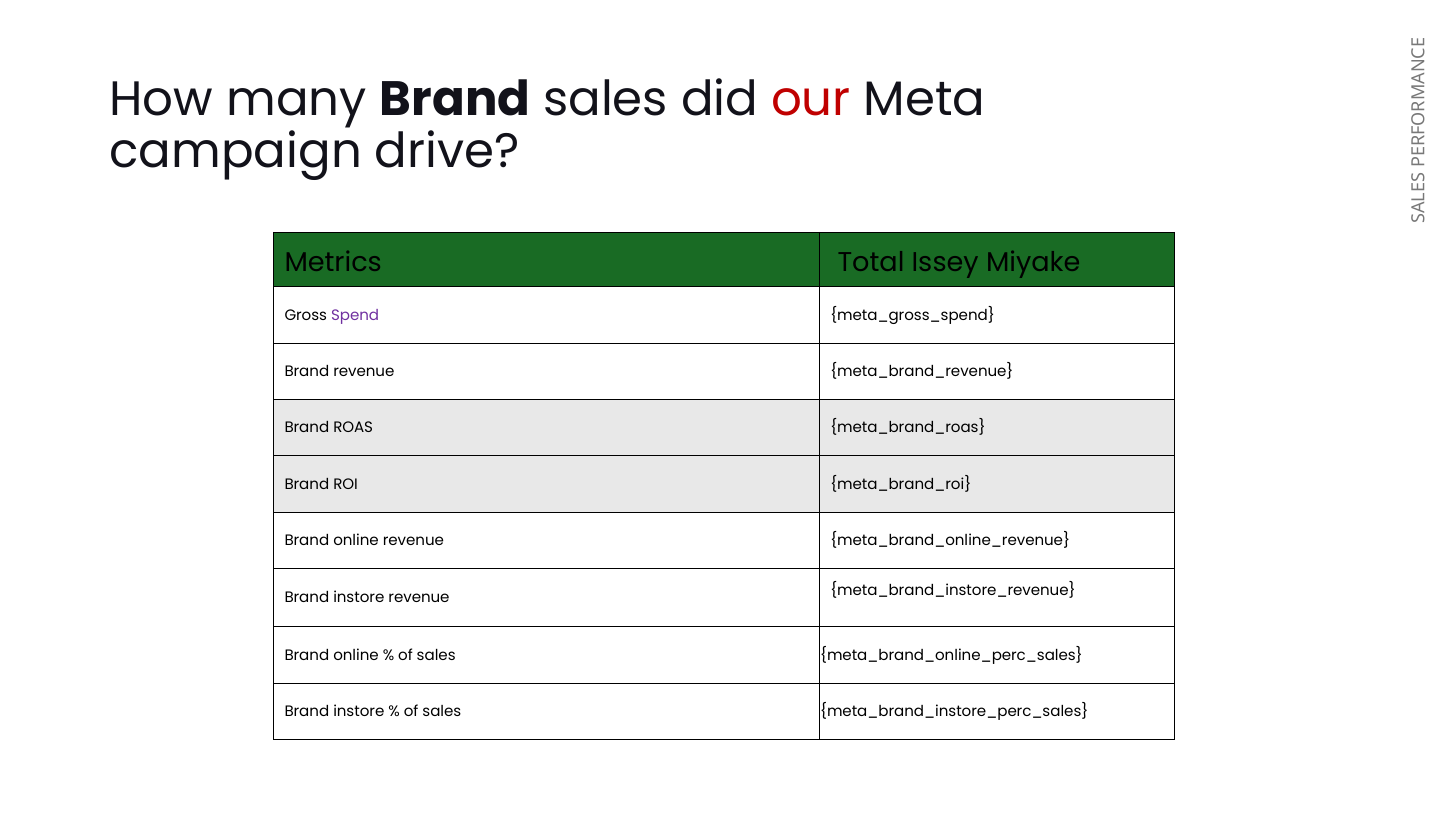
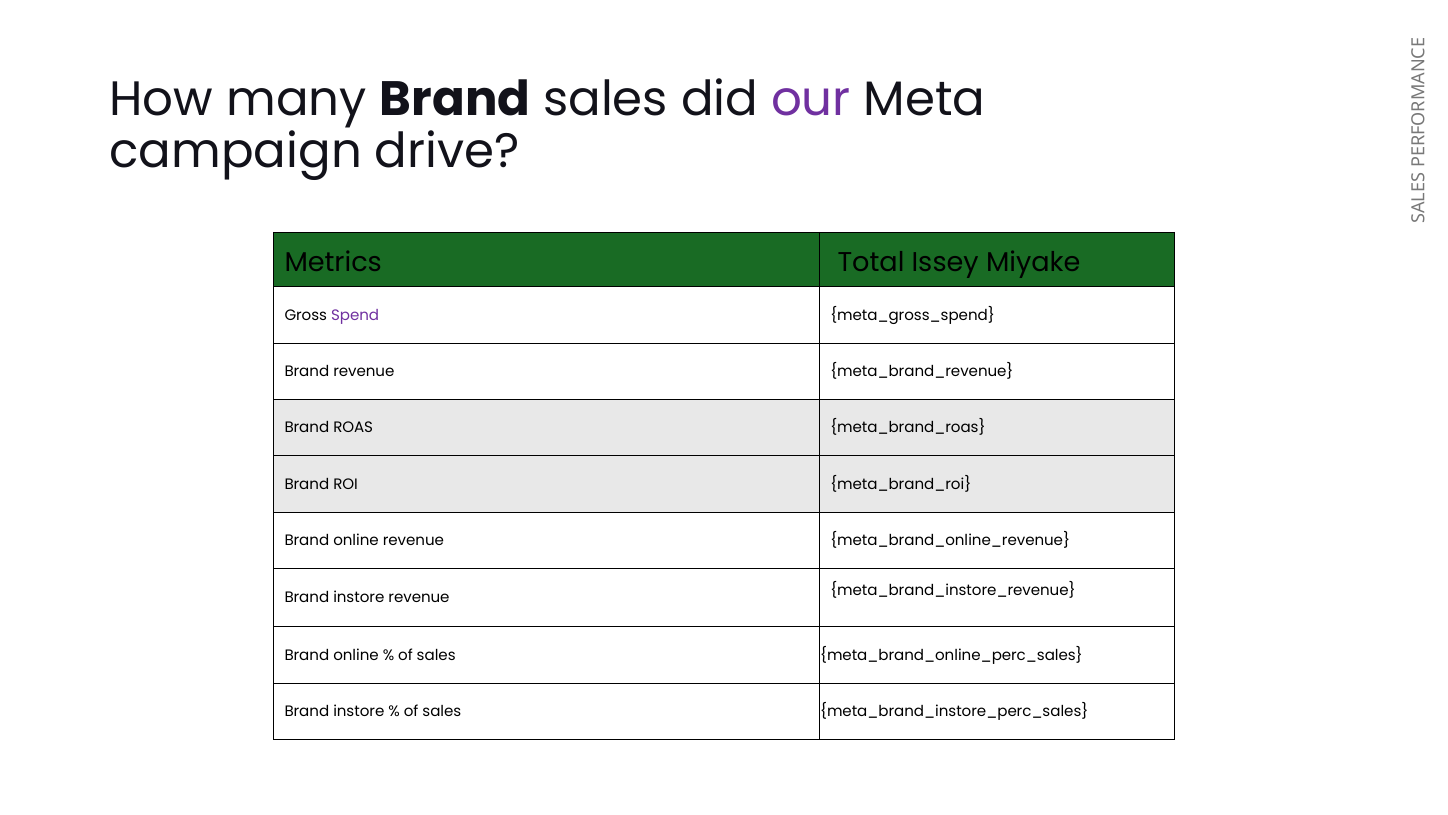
our colour: red -> purple
